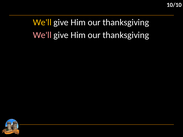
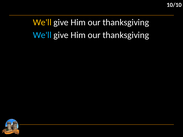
We'll at (42, 35) colour: pink -> light blue
